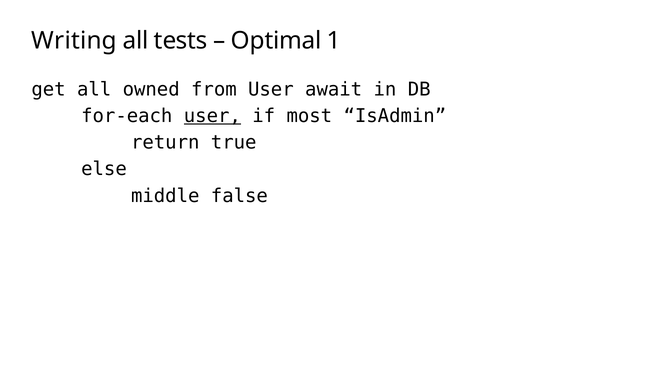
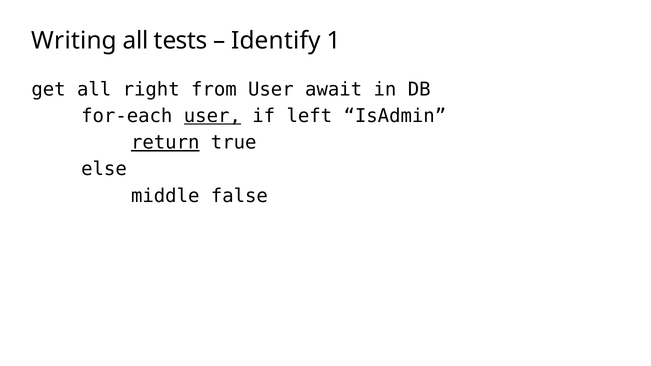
Optimal: Optimal -> Identify
owned: owned -> right
most: most -> left
return underline: none -> present
